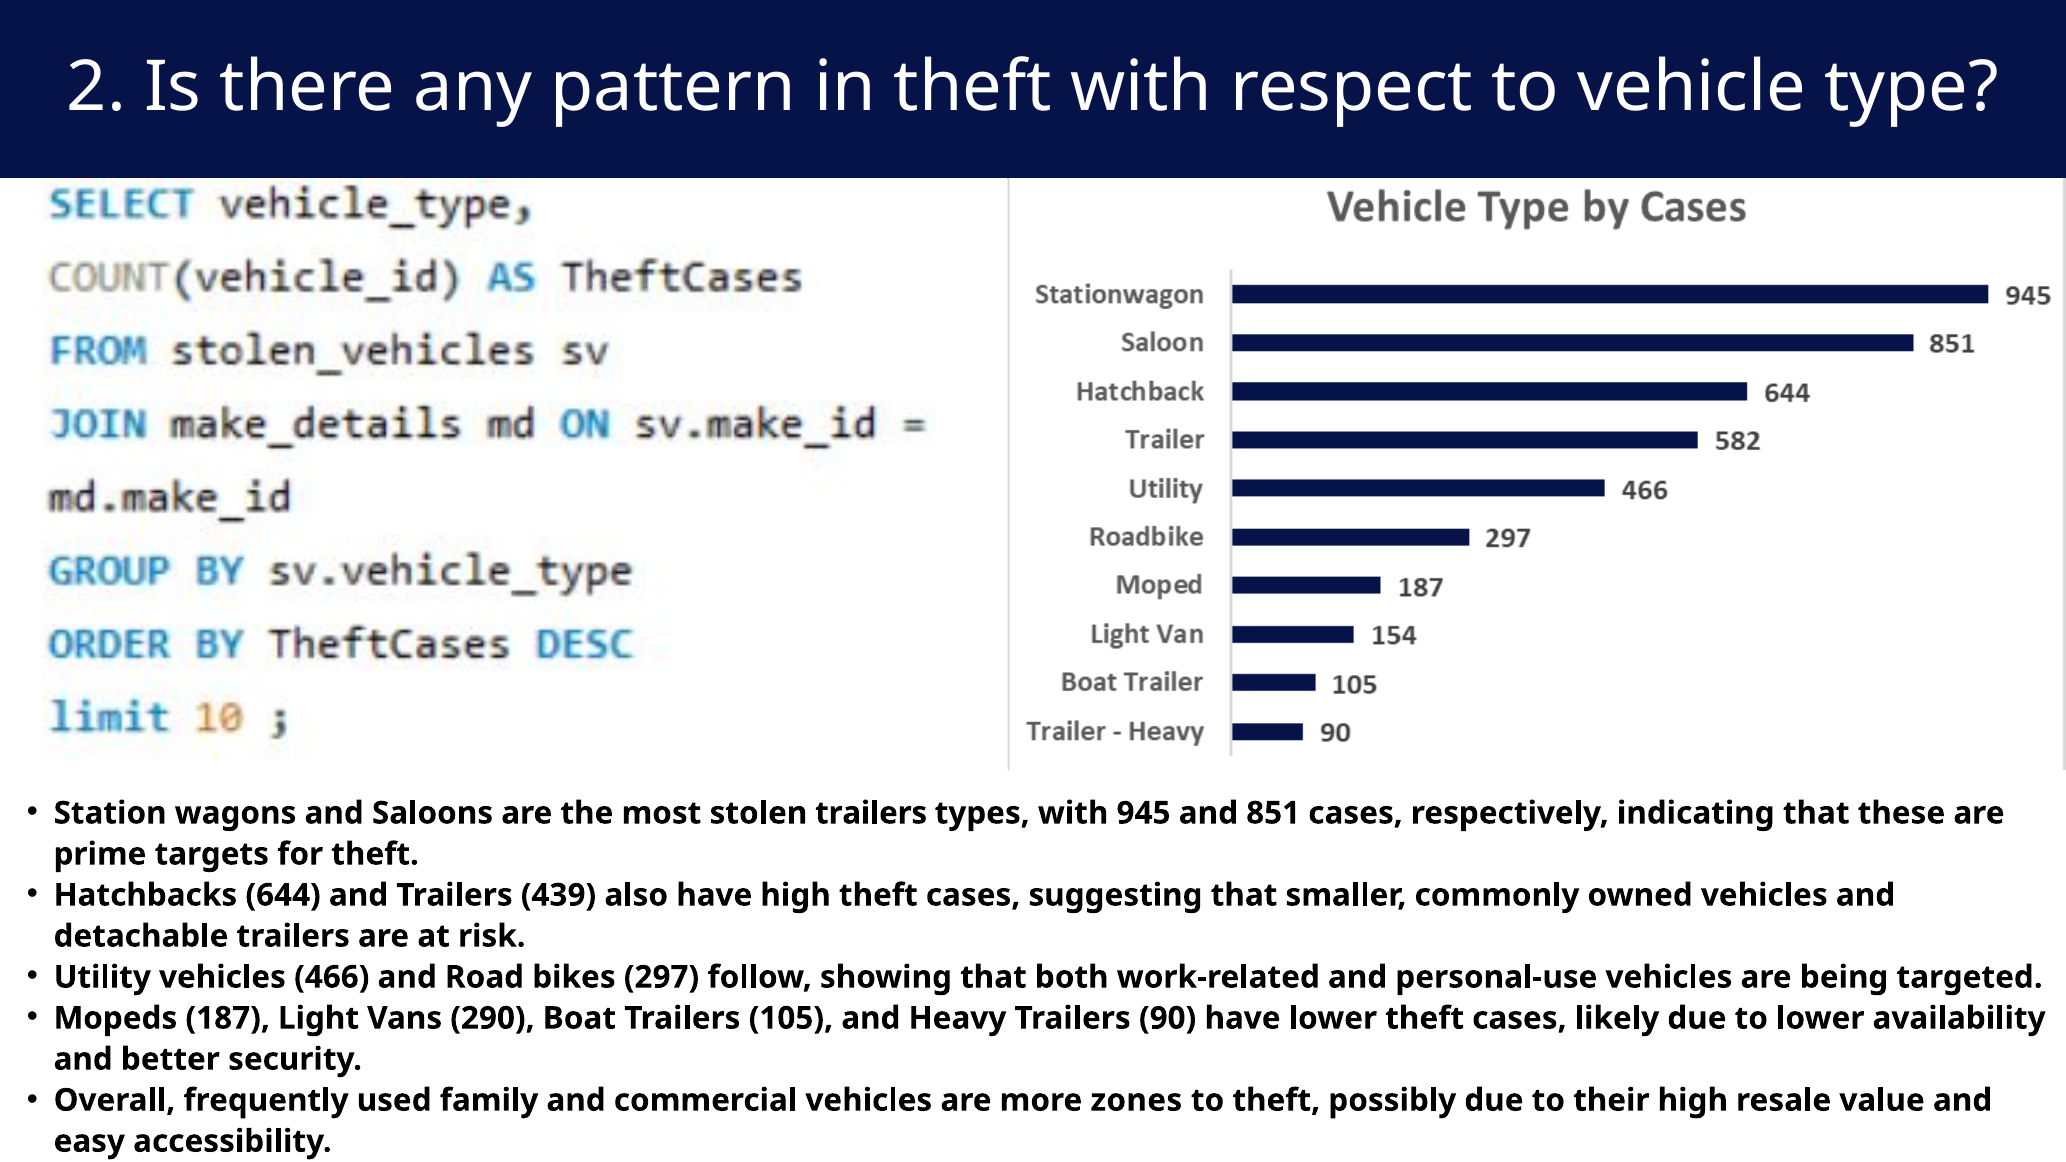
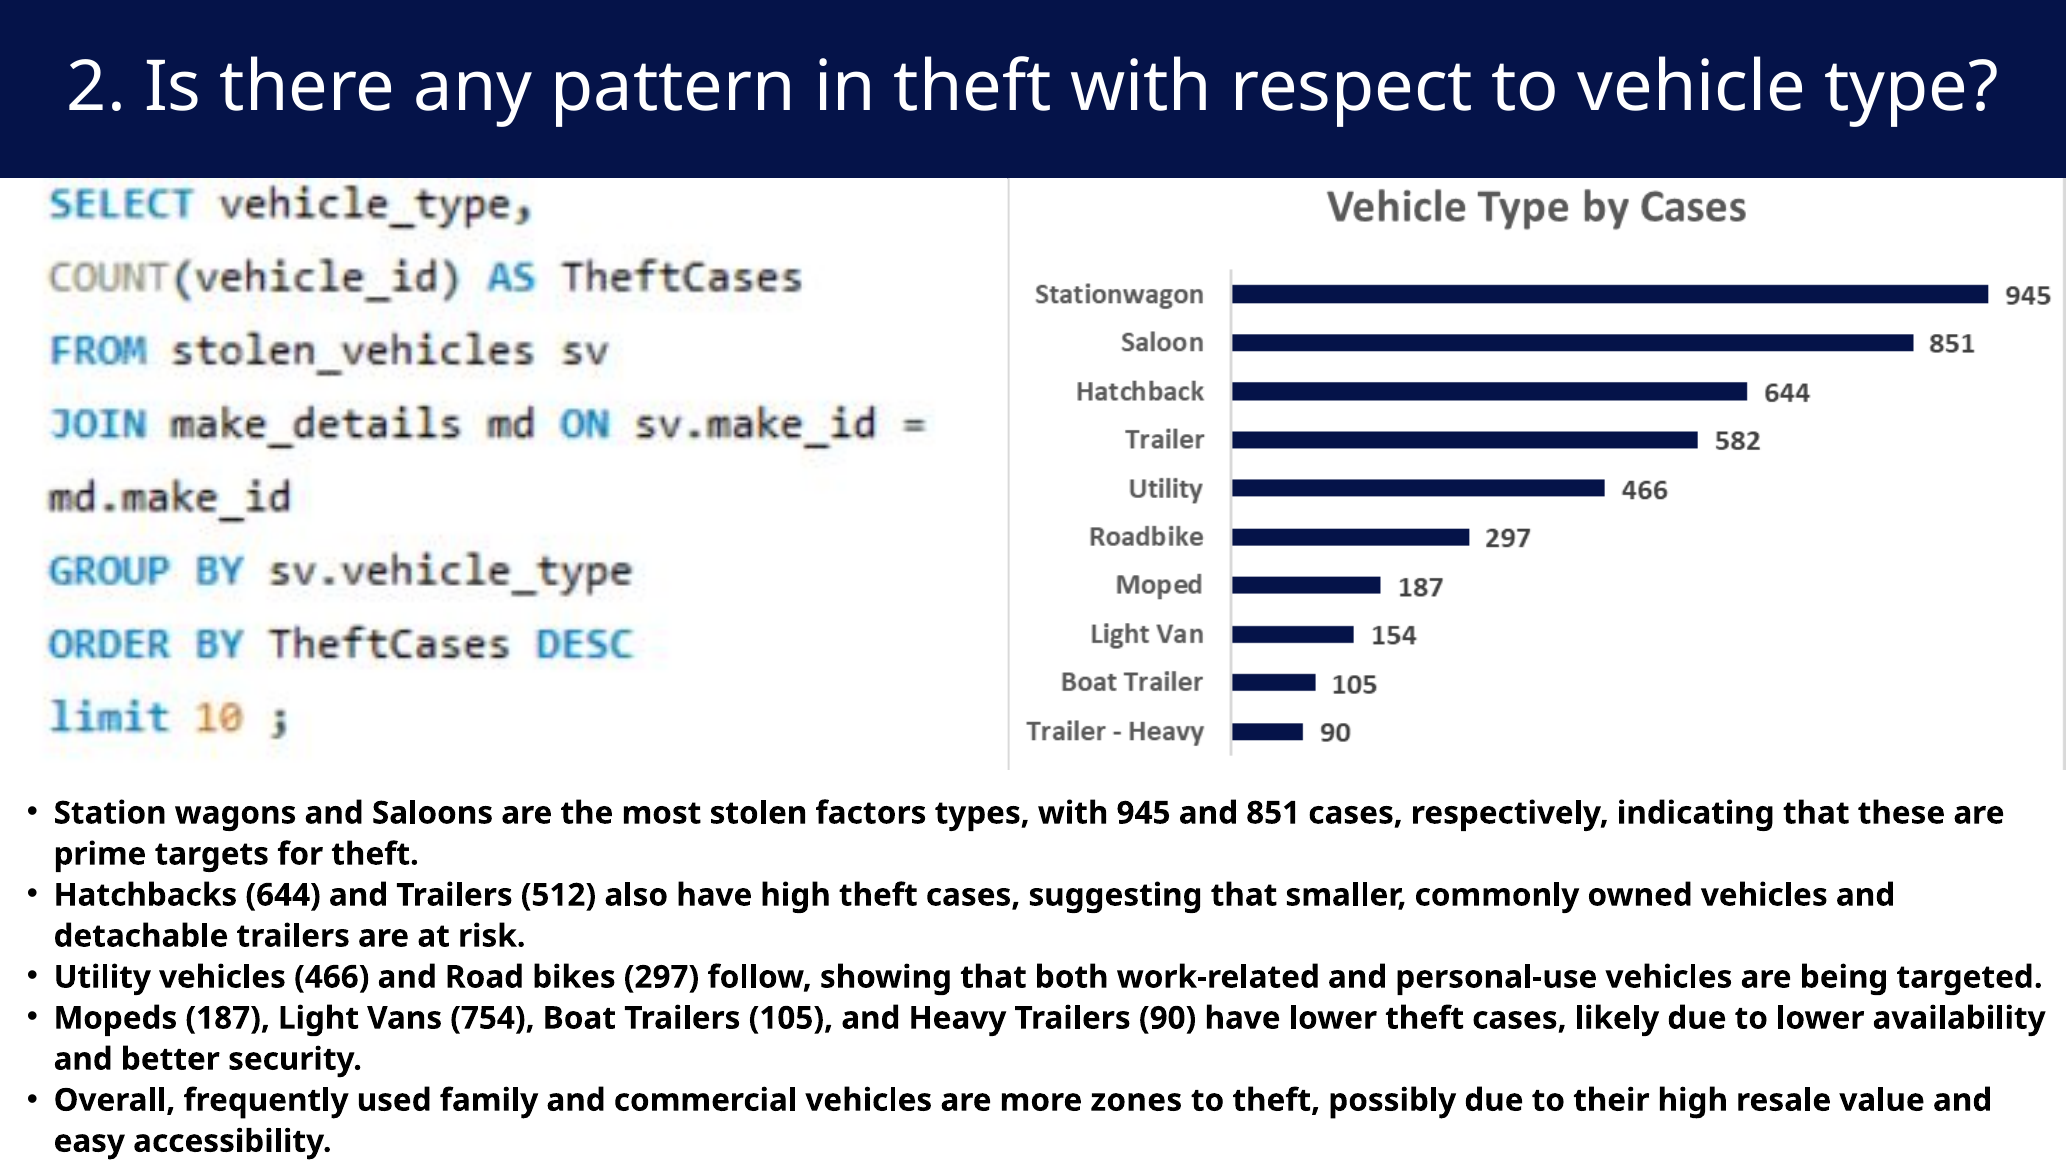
stolen trailers: trailers -> factors
439: 439 -> 512
290: 290 -> 754
